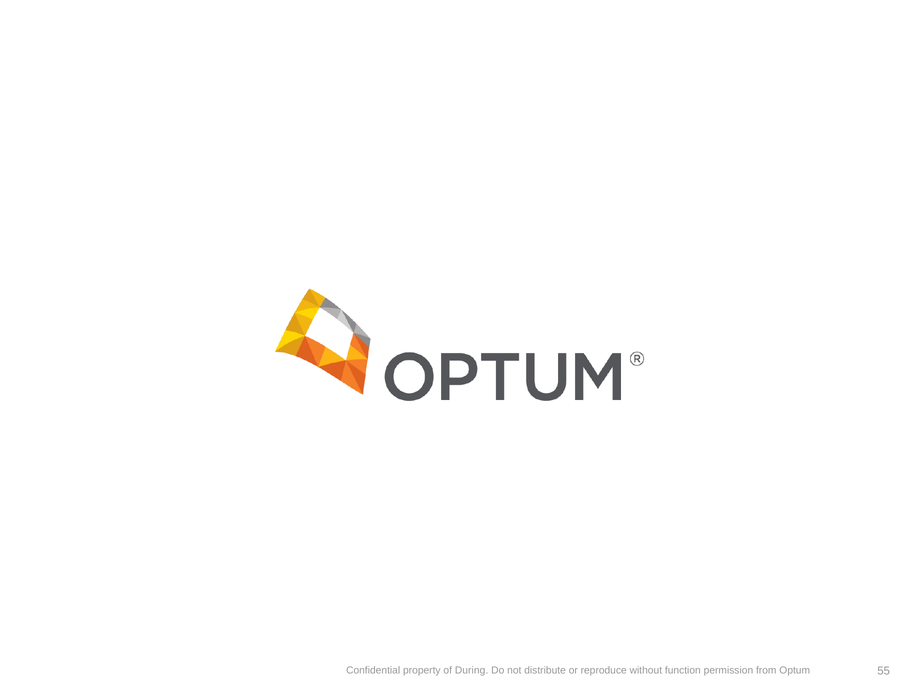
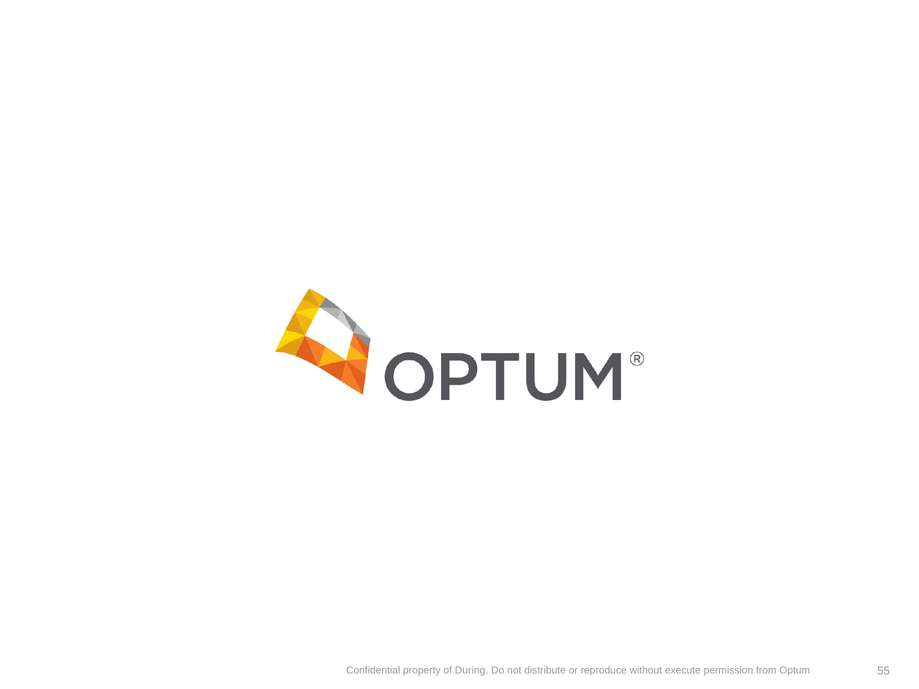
function: function -> execute
